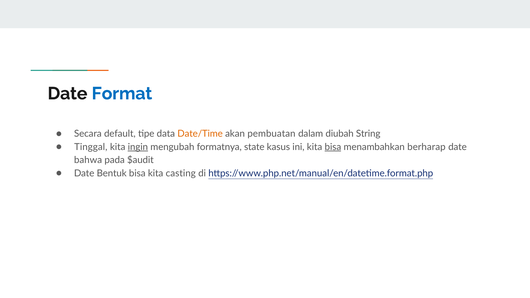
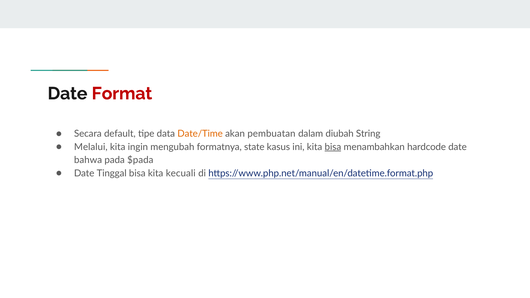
Format colour: blue -> red
Tinggal: Tinggal -> Melalui
ingin underline: present -> none
berharap: berharap -> hardcode
$audit: $audit -> $pada
Bentuk: Bentuk -> Tinggal
casting: casting -> kecuali
